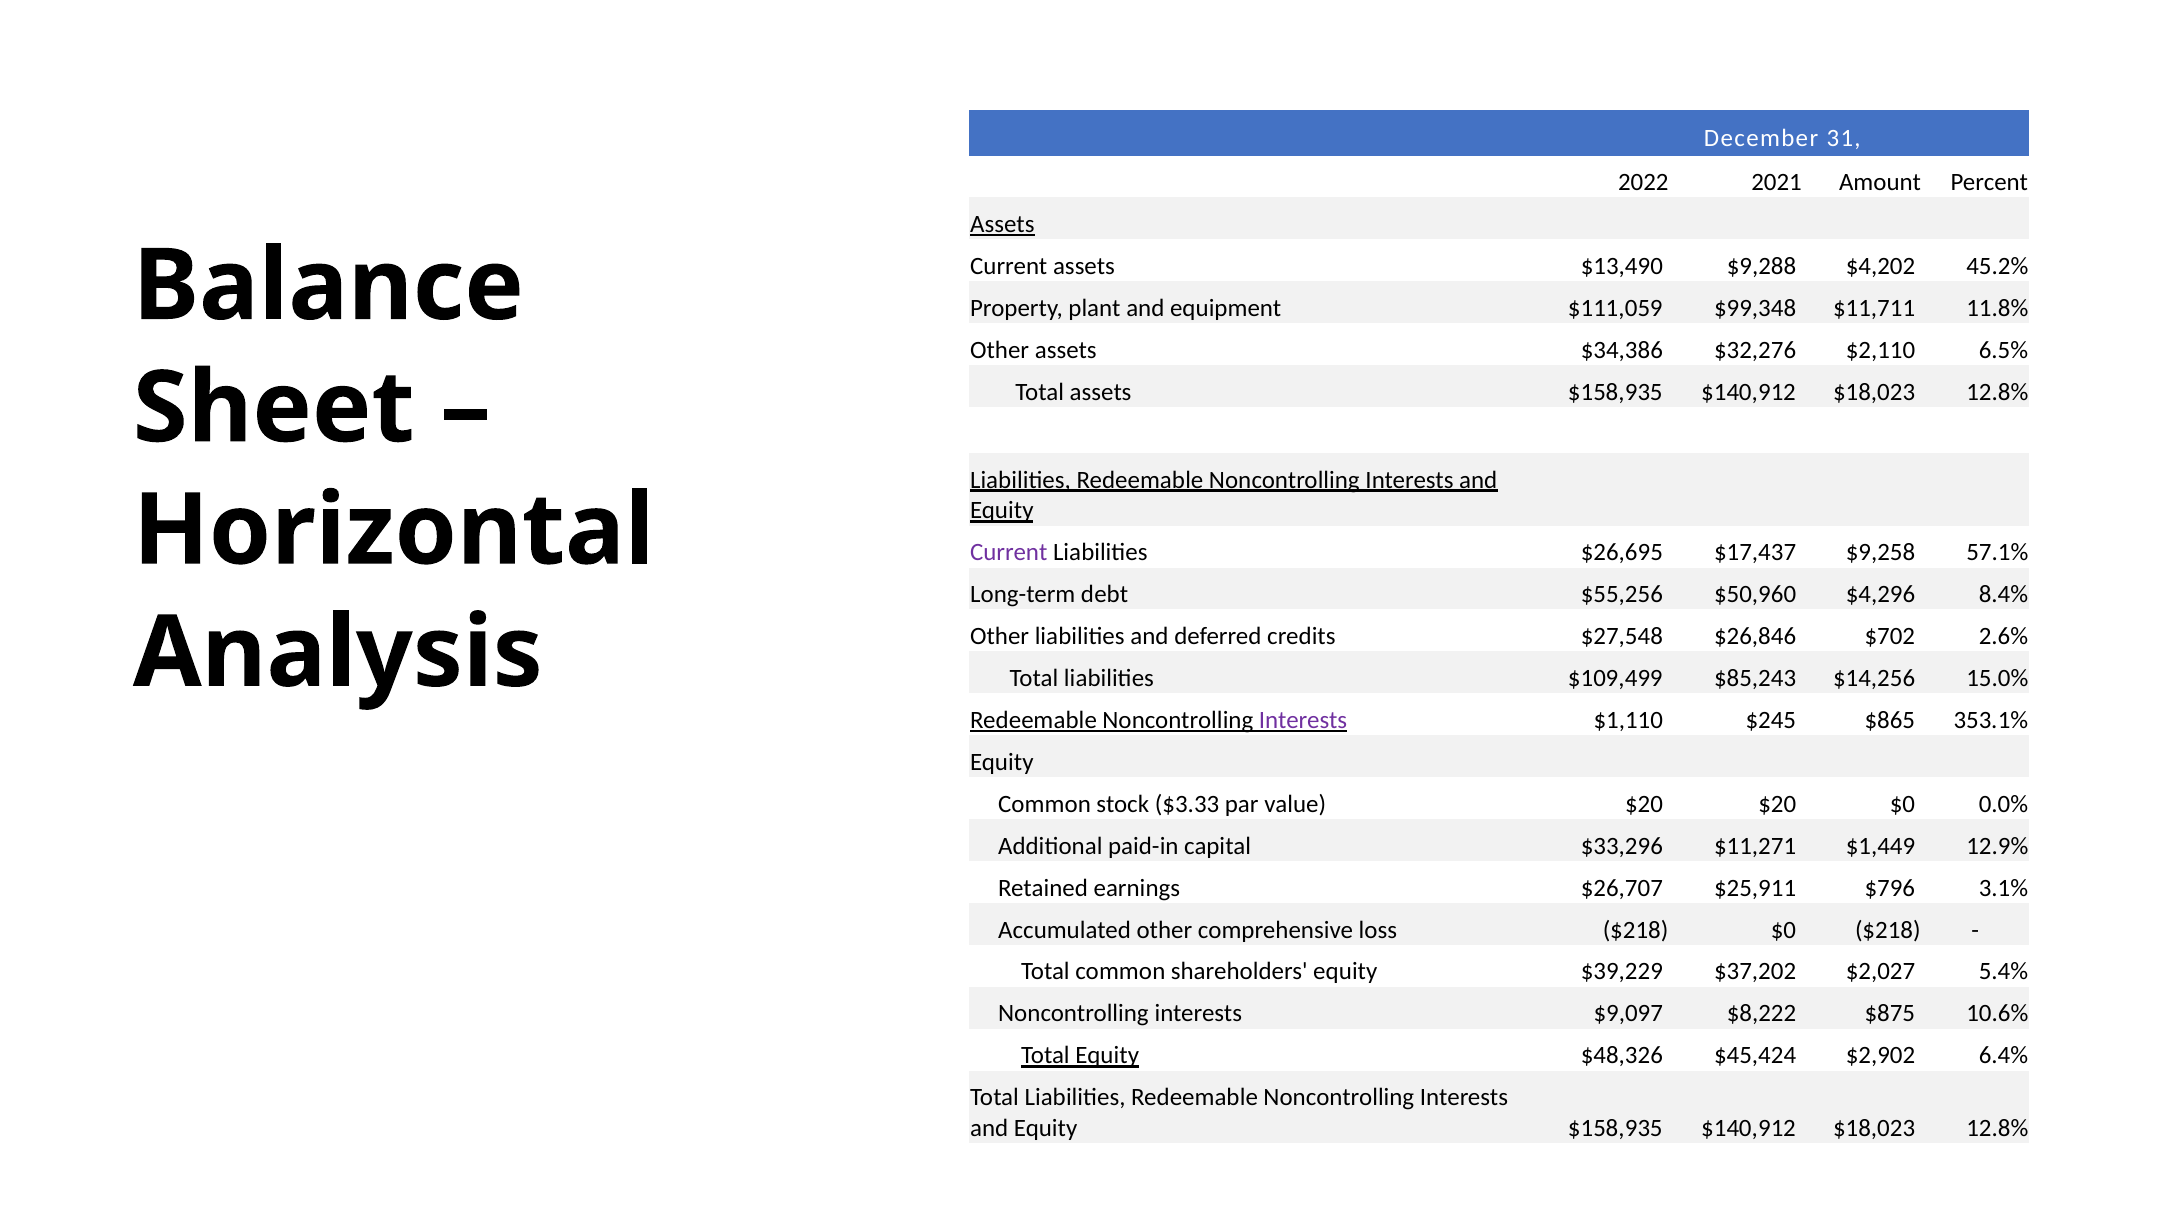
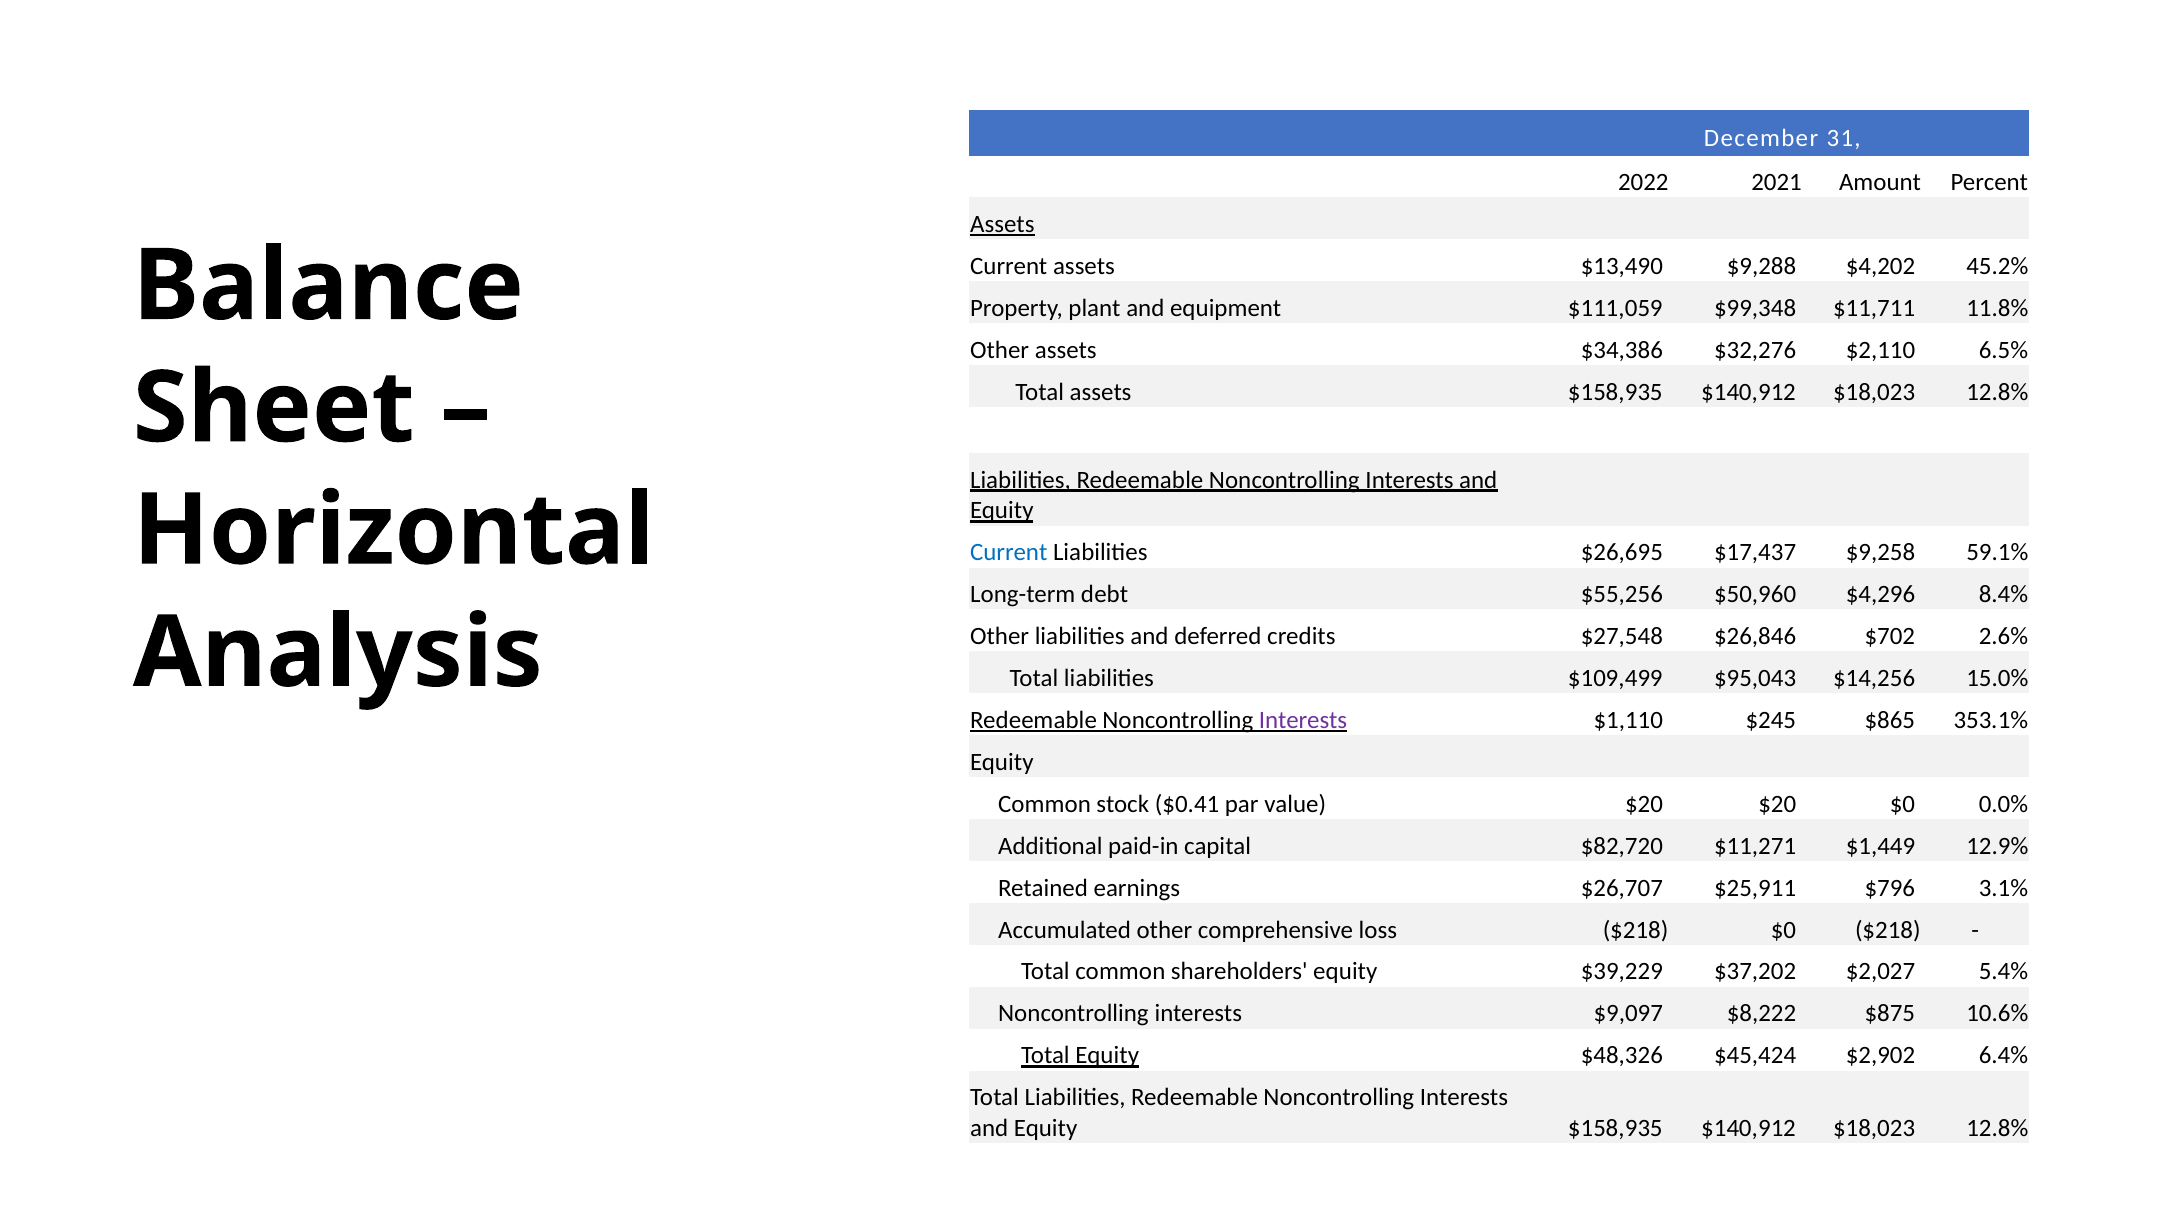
Current at (1009, 553) colour: purple -> blue
57.1%: 57.1% -> 59.1%
$85,243: $85,243 -> $95,043
$3.33: $3.33 -> $0.41
$33,296: $33,296 -> $82,720
